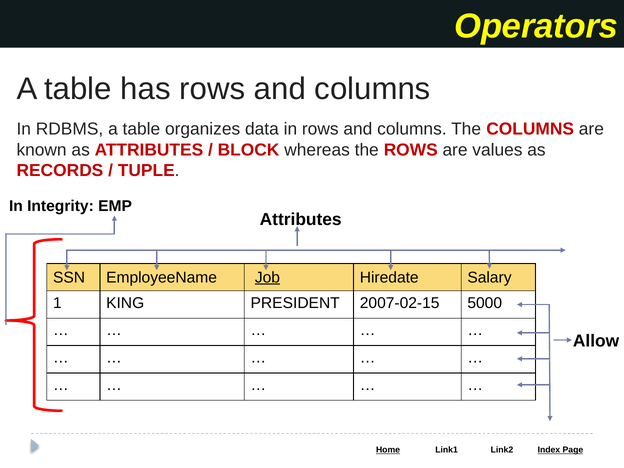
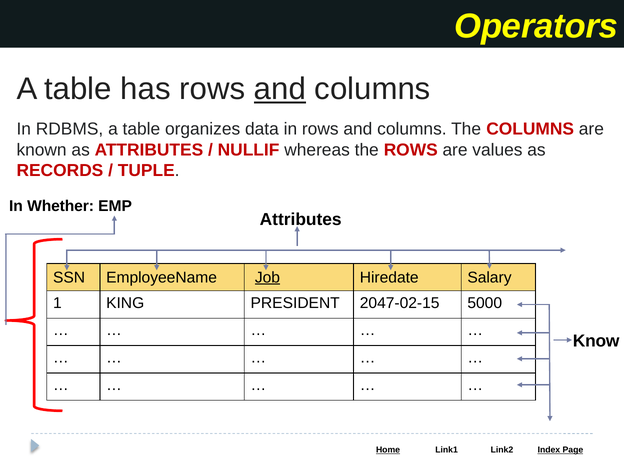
and at (280, 89) underline: none -> present
BLOCK: BLOCK -> NULLIF
Integrity: Integrity -> Whether
2007-02-15: 2007-02-15 -> 2047-02-15
Allow: Allow -> Know
